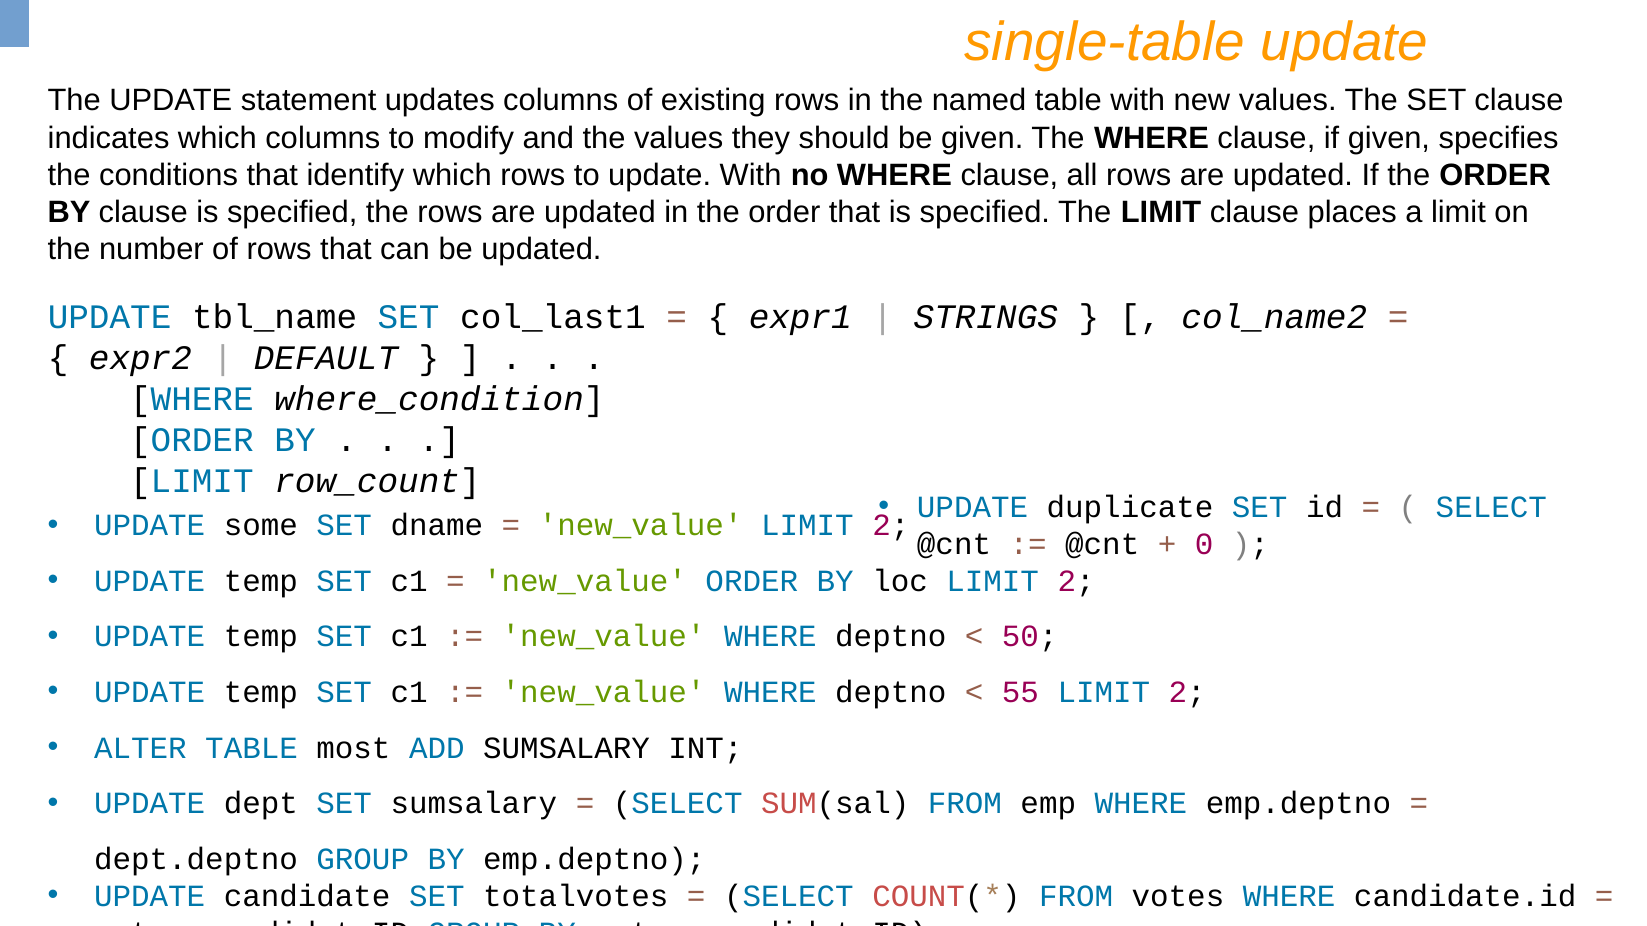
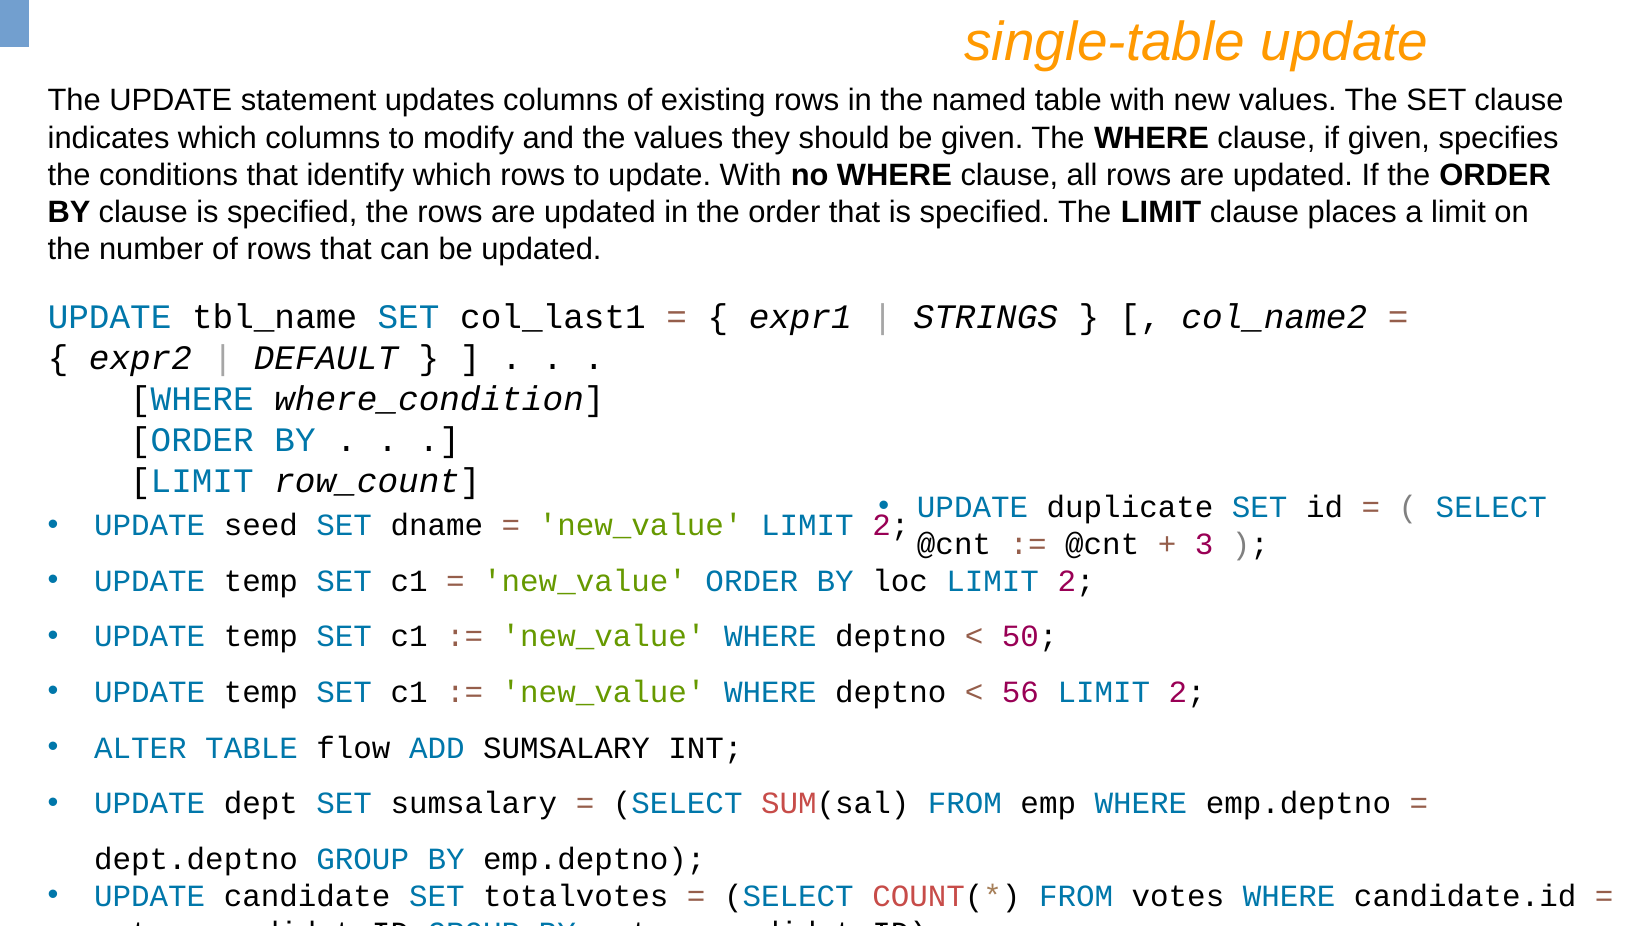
some: some -> seed
0: 0 -> 3
55: 55 -> 56
most: most -> flow
